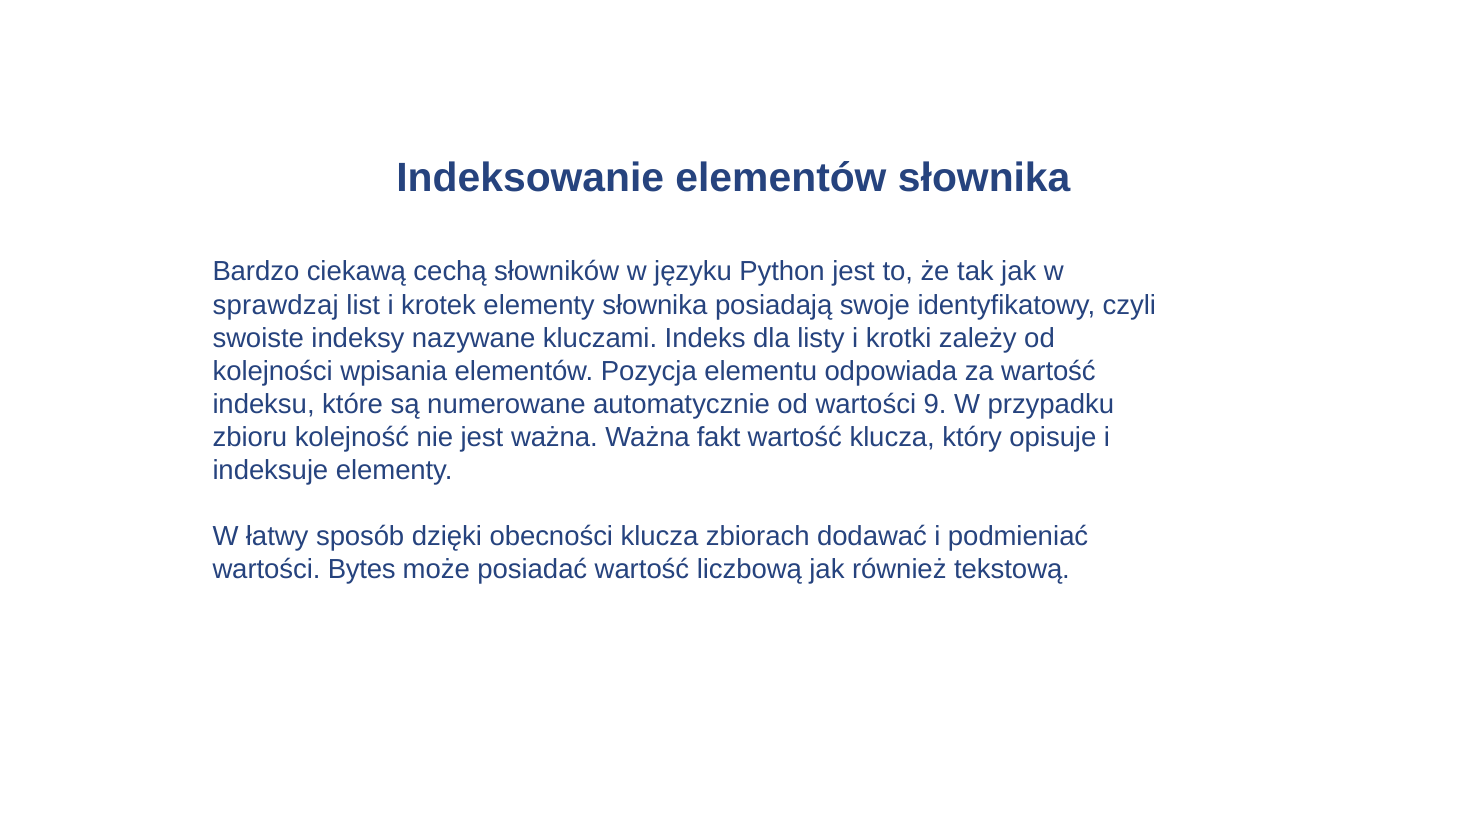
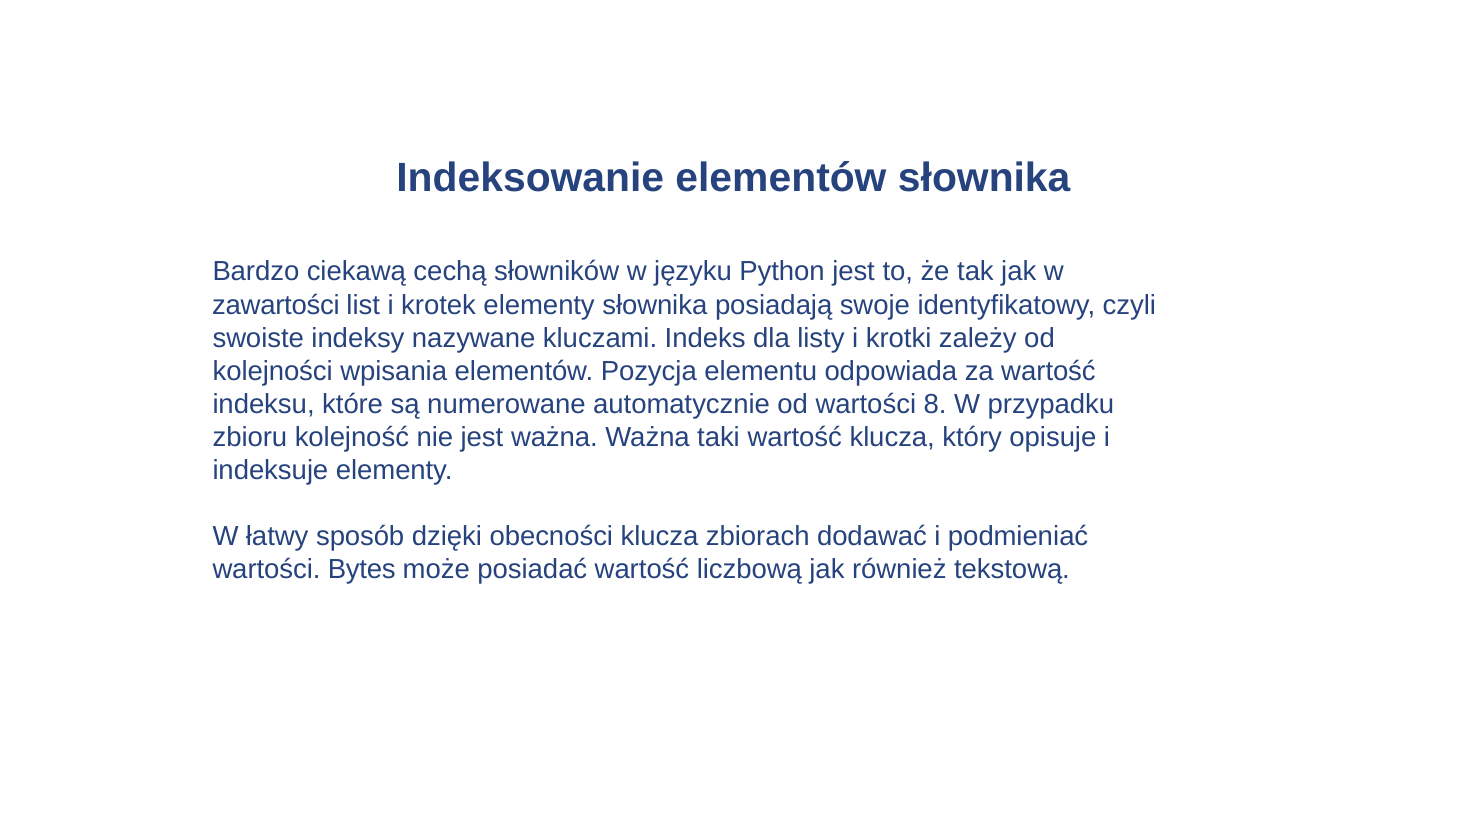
sprawdzaj: sprawdzaj -> zawartości
9: 9 -> 8
fakt: fakt -> taki
